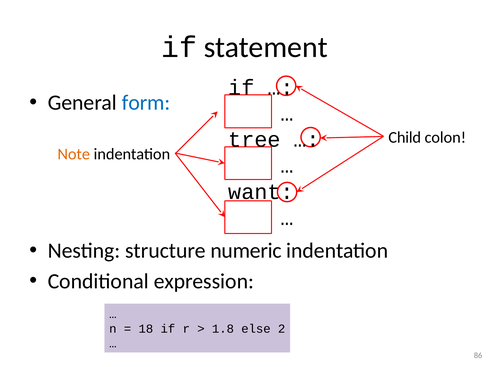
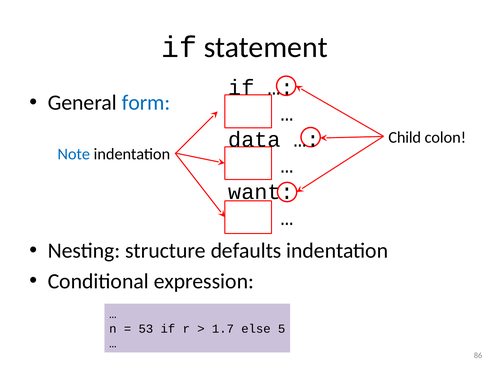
tree: tree -> data
Note colour: orange -> blue
numeric: numeric -> defaults
18: 18 -> 53
1.8: 1.8 -> 1.7
2: 2 -> 5
